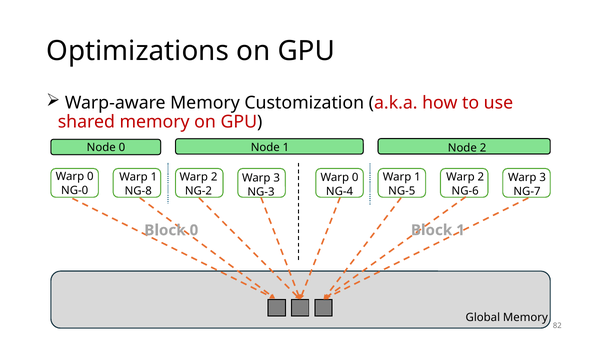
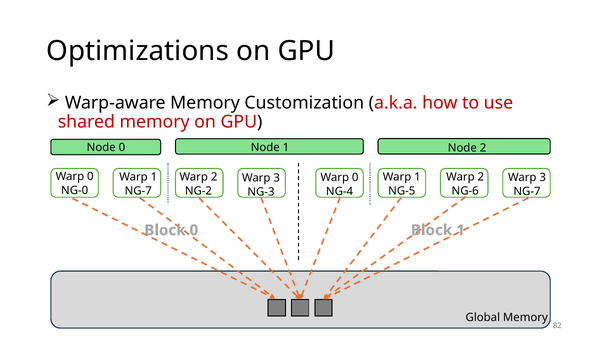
NG-8 at (138, 191): NG-8 -> NG-7
